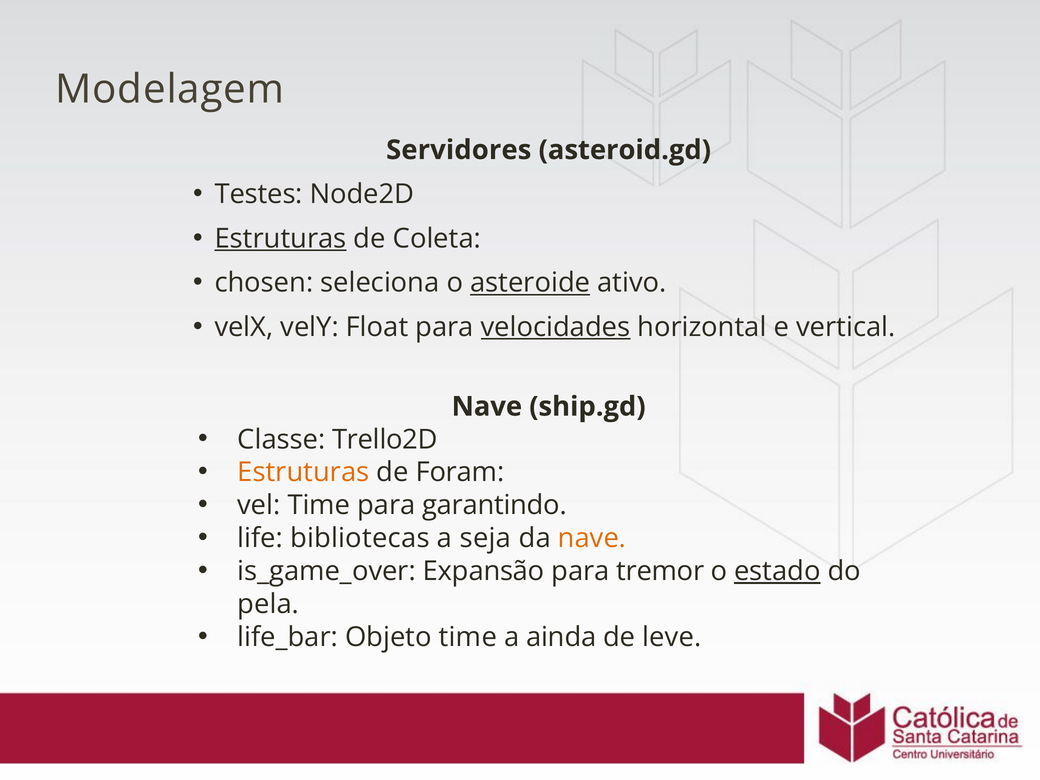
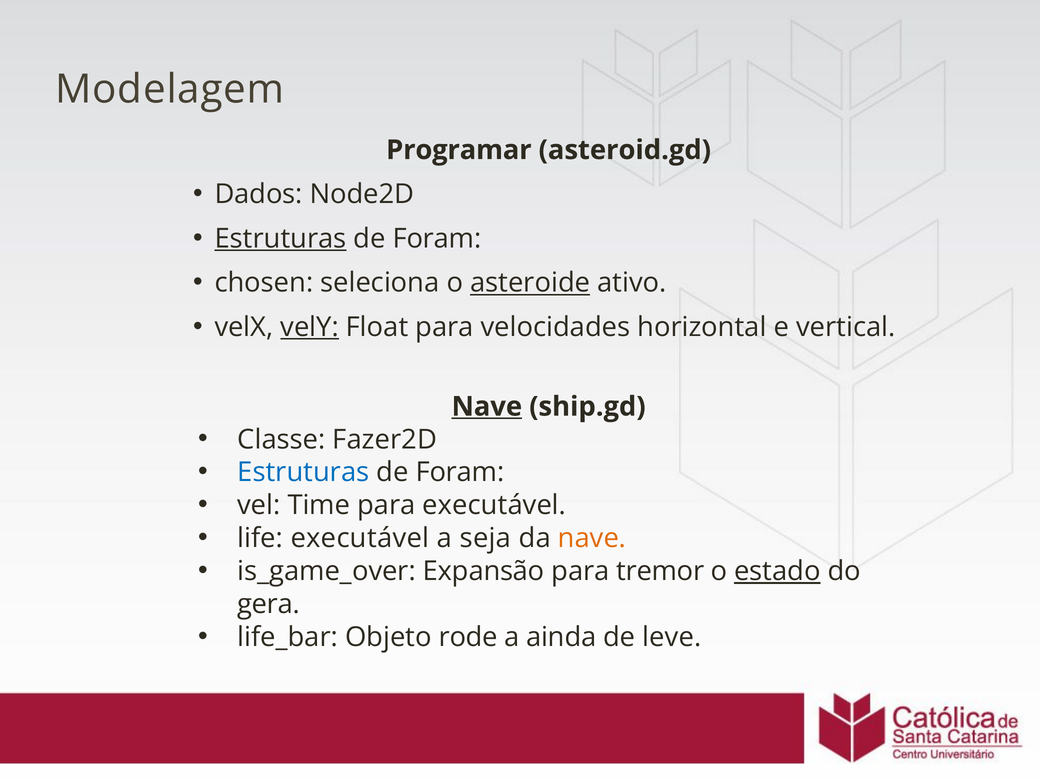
Servidores: Servidores -> Programar
Testes: Testes -> Dados
Coleta at (437, 239): Coleta -> Foram
velY underline: none -> present
velocidades underline: present -> none
Nave at (487, 407) underline: none -> present
Trello2D: Trello2D -> Fazer2D
Estruturas at (303, 472) colour: orange -> blue
para garantindo: garantindo -> executável
life bibliotecas: bibliotecas -> executável
pela: pela -> gera
Objeto time: time -> rode
